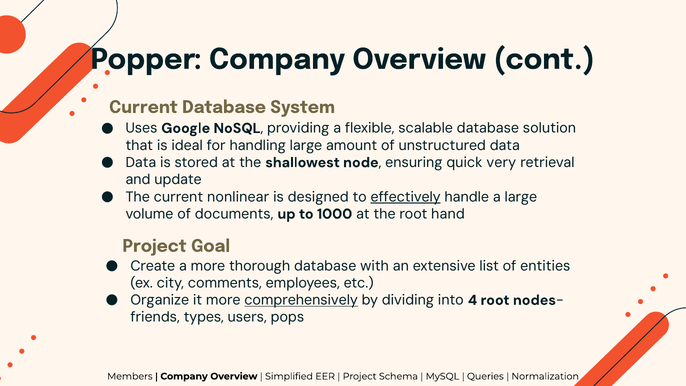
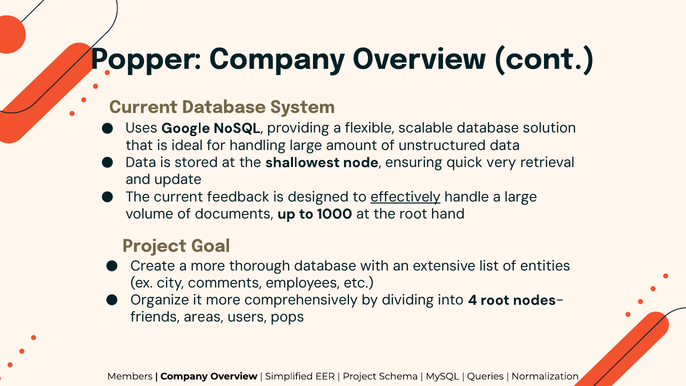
nonlinear: nonlinear -> feedback
comprehensively underline: present -> none
types: types -> areas
